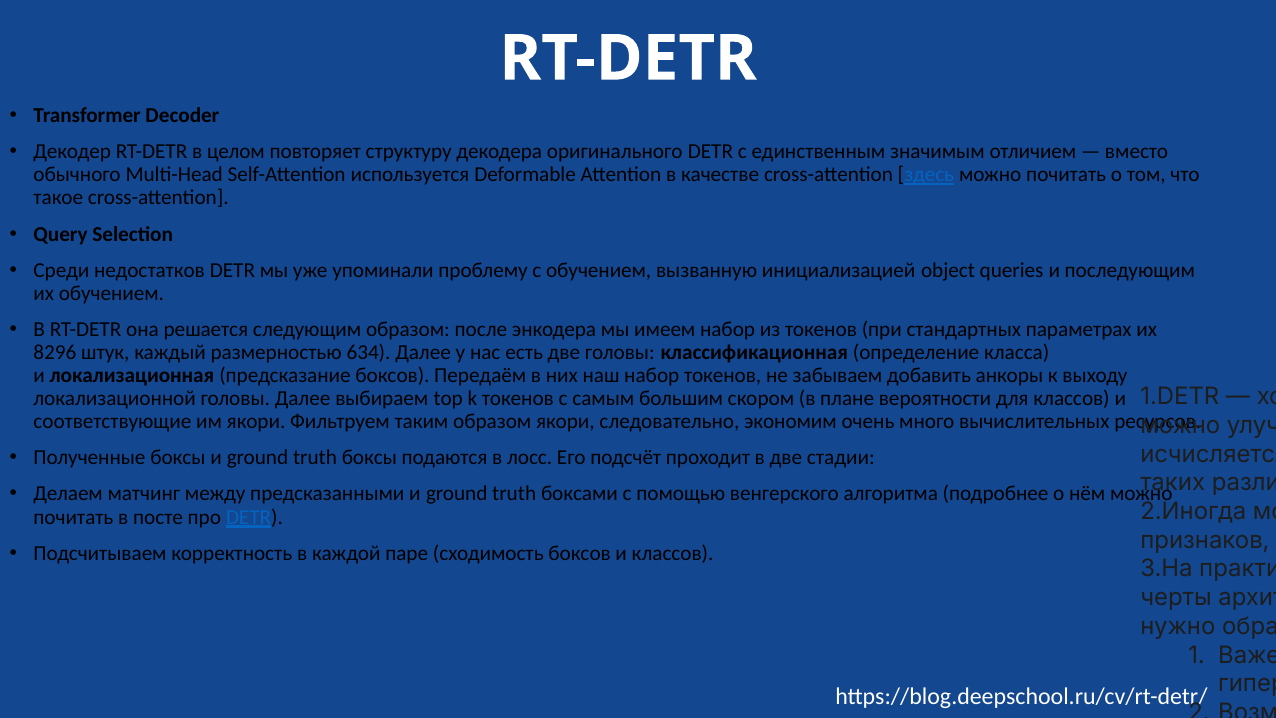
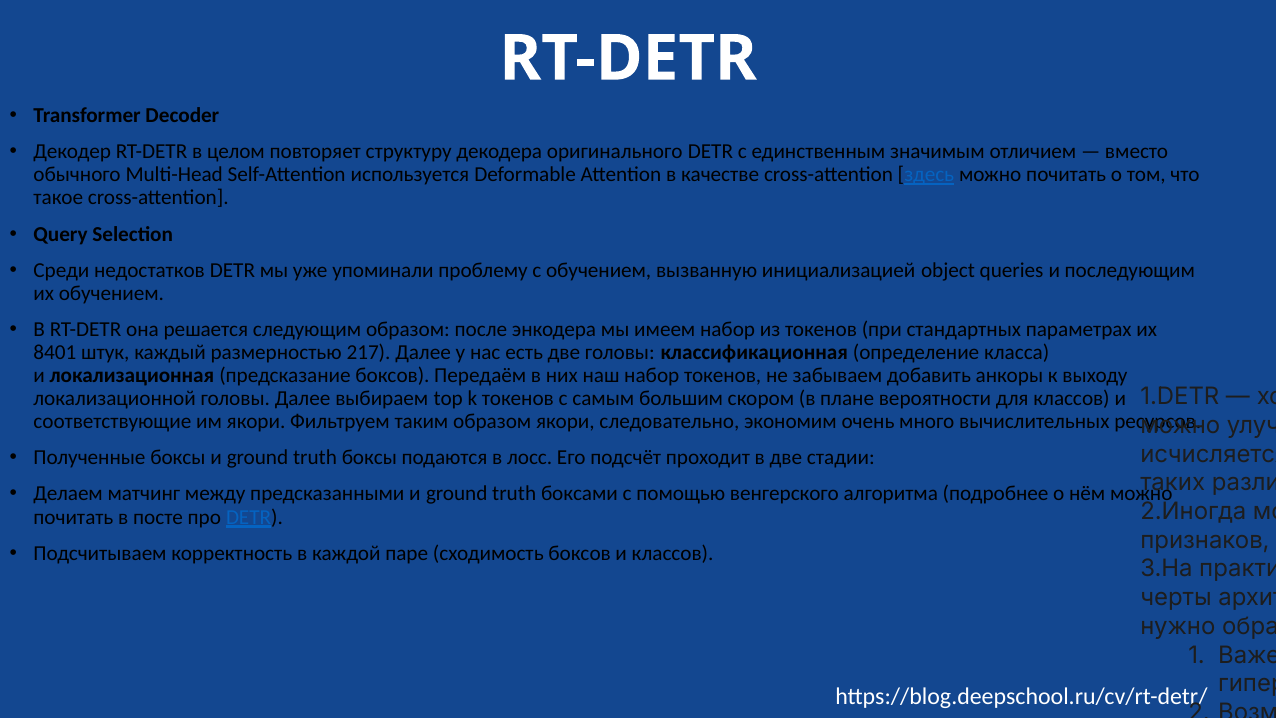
8296: 8296 -> 8401
634: 634 -> 217
